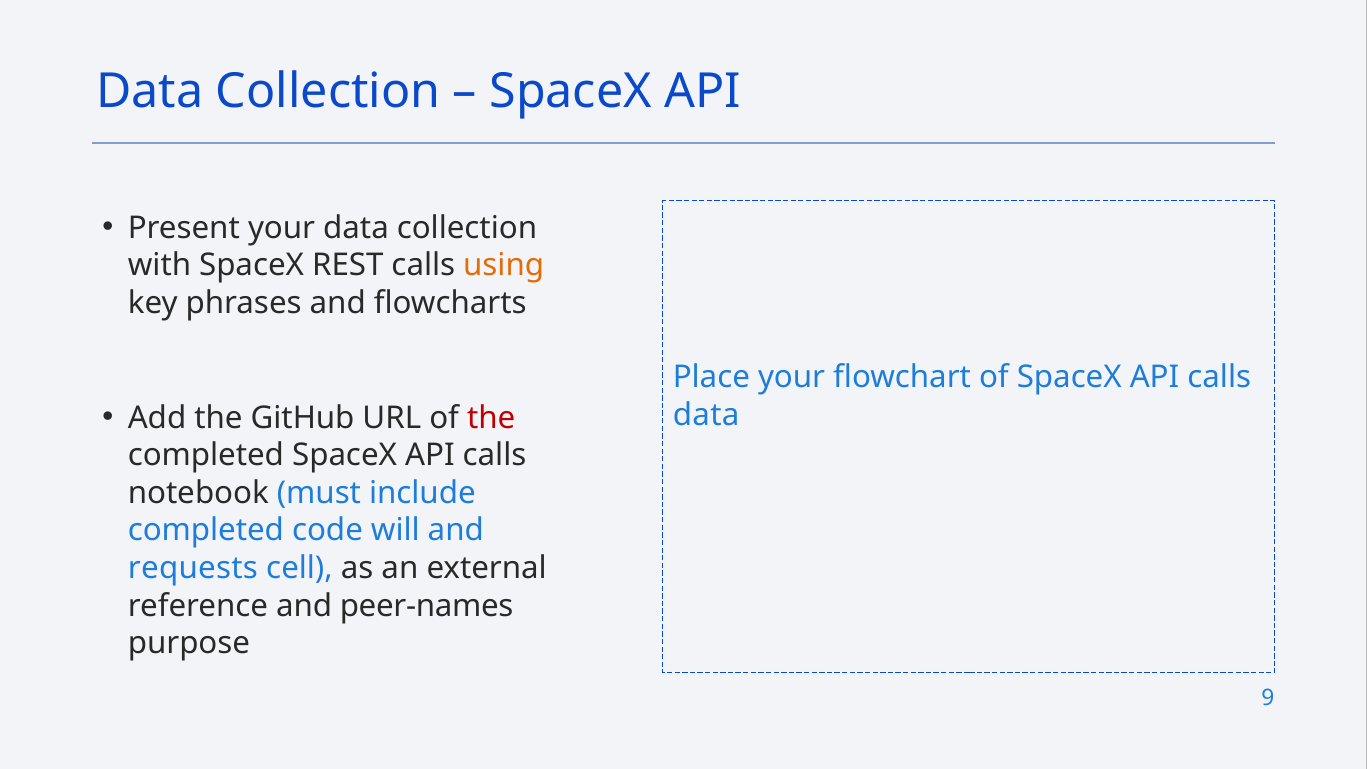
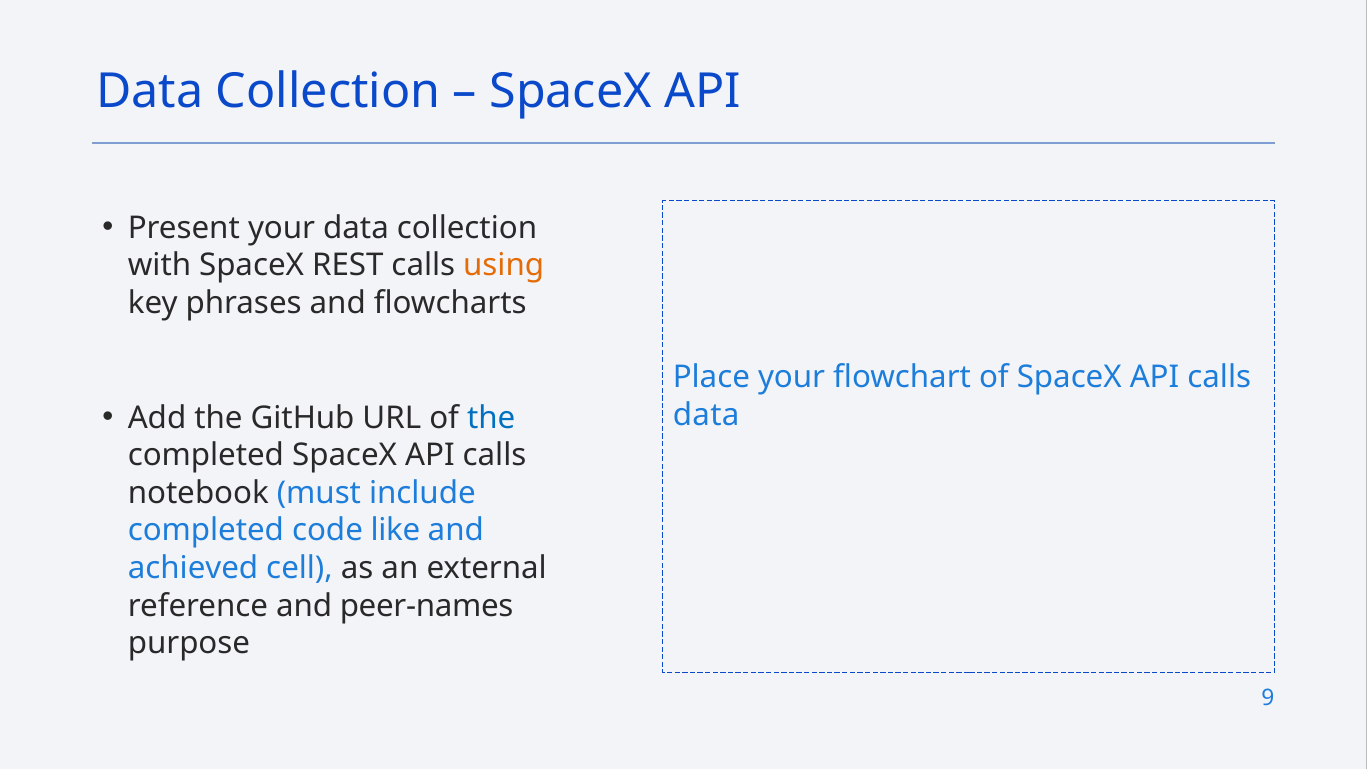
the at (491, 418) colour: red -> blue
will: will -> like
requests: requests -> achieved
